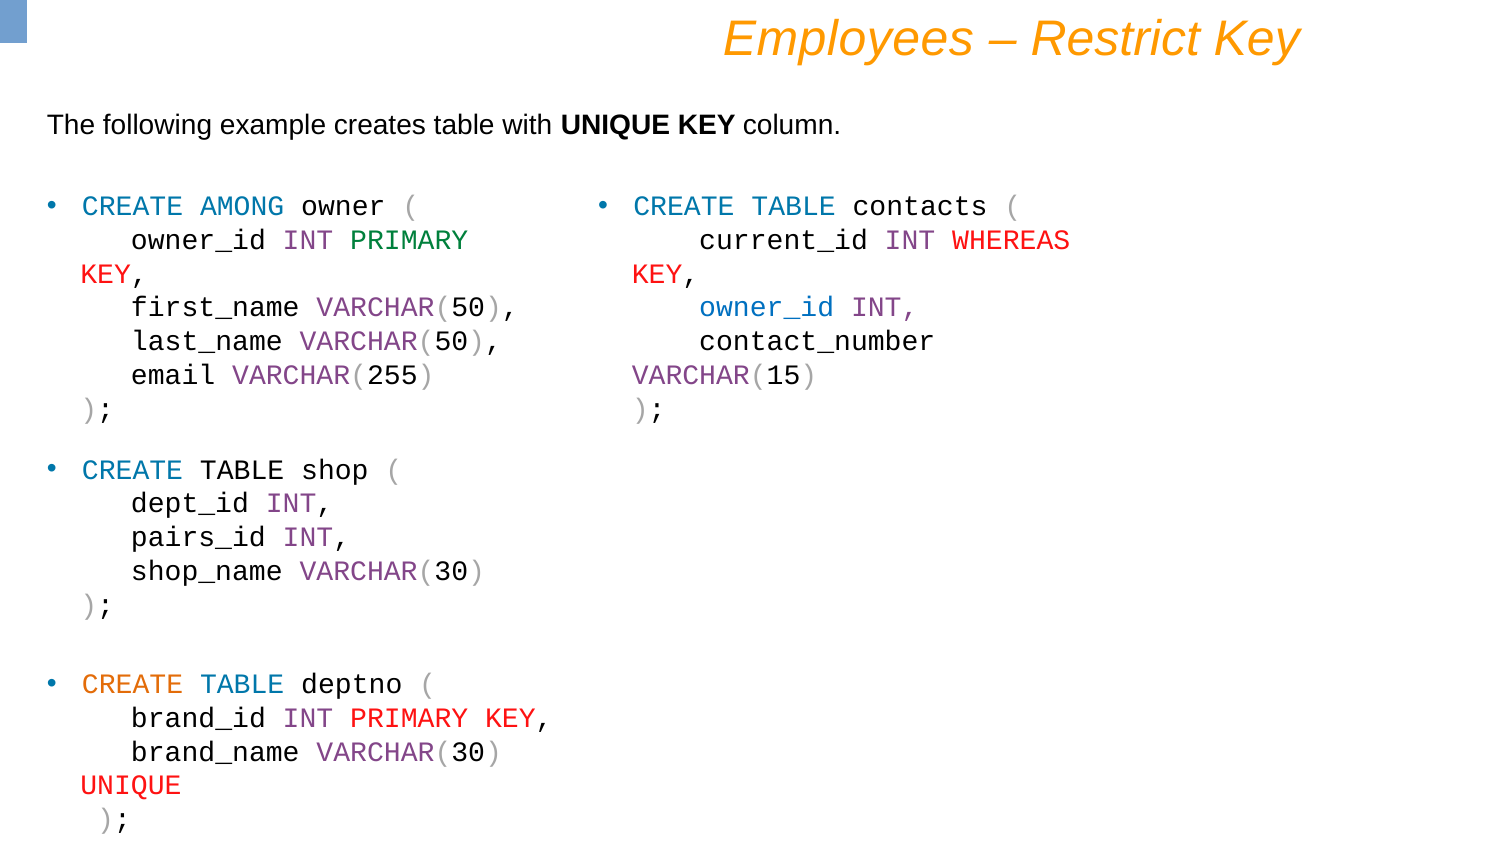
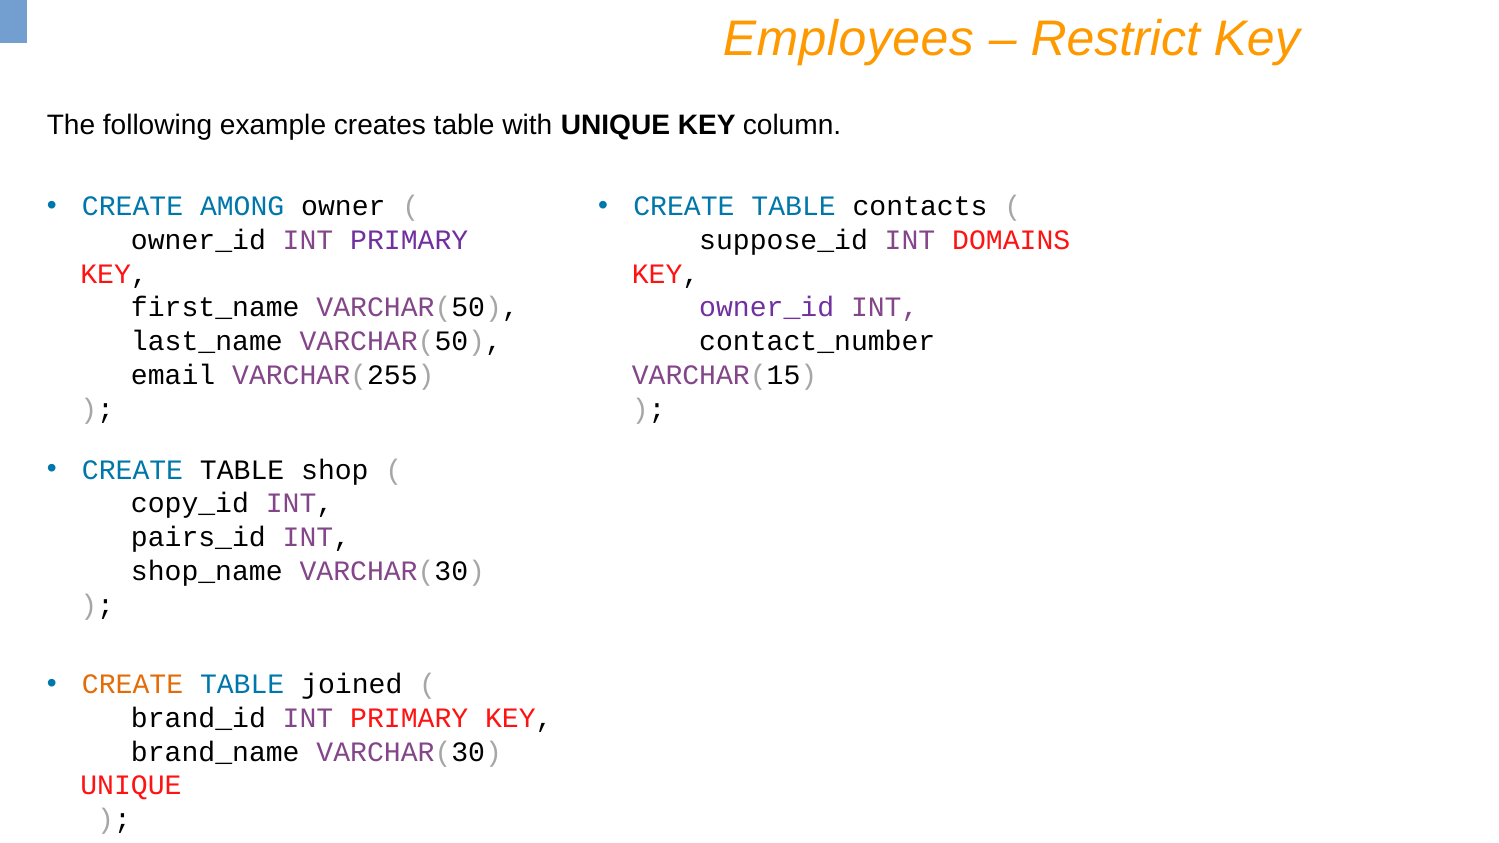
PRIMARY at (409, 240) colour: green -> purple
current_id: current_id -> suppose_id
WHEREAS: WHEREAS -> DOMAINS
owner_id at (767, 308) colour: blue -> purple
dept_id: dept_id -> copy_id
deptno: deptno -> joined
